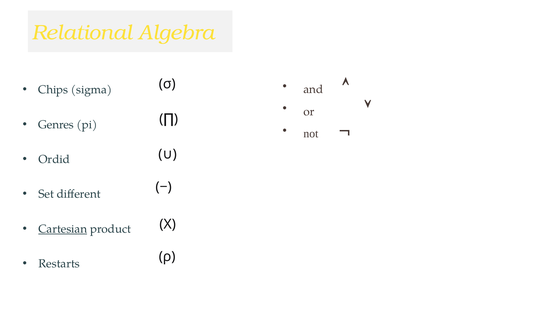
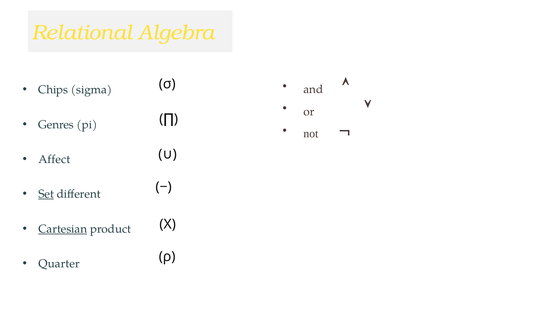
Ordid: Ordid -> Affect
Set underline: none -> present
Restarts: Restarts -> Quarter
